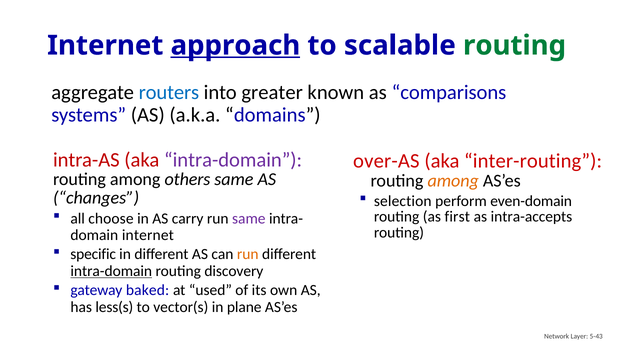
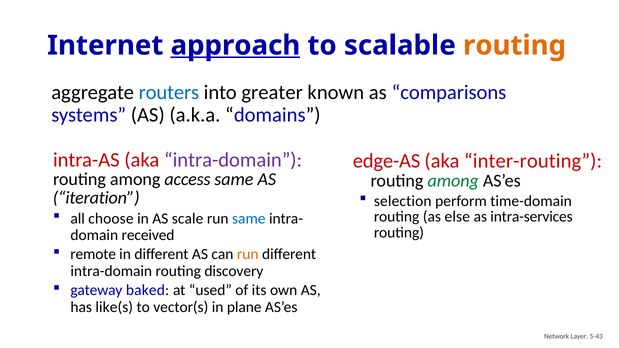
routing at (515, 45) colour: green -> orange
over-AS: over-AS -> edge-AS
others: others -> access
among at (453, 181) colour: orange -> green
changes: changes -> iteration
even-domain: even-domain -> time-domain
first: first -> else
intra-accepts: intra-accepts -> intra-services
carry: carry -> scale
same at (249, 219) colour: purple -> blue
internet at (148, 235): internet -> received
specific: specific -> remote
intra-domain at (111, 271) underline: present -> none
less(s: less(s -> like(s
